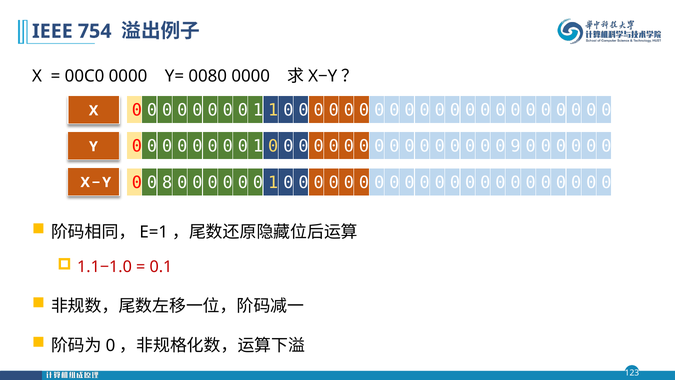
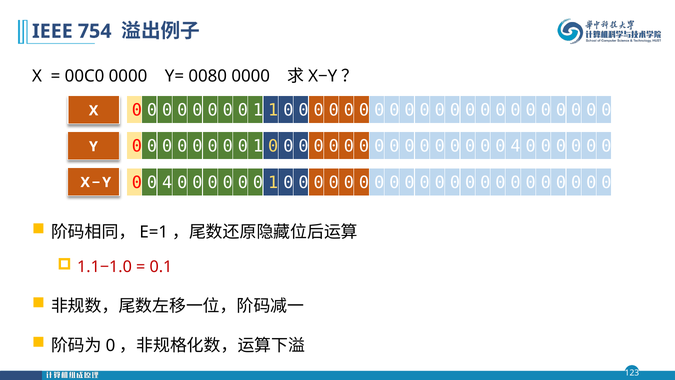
9 at (516, 146): 9 -> 4
8 at (167, 182): 8 -> 4
